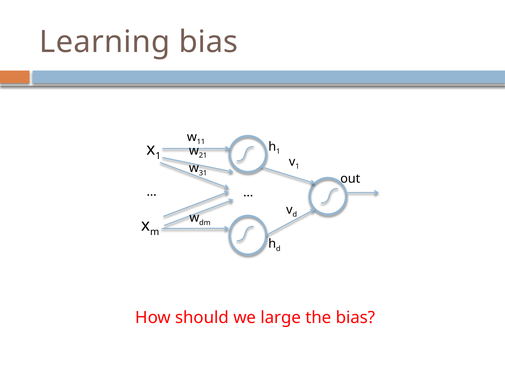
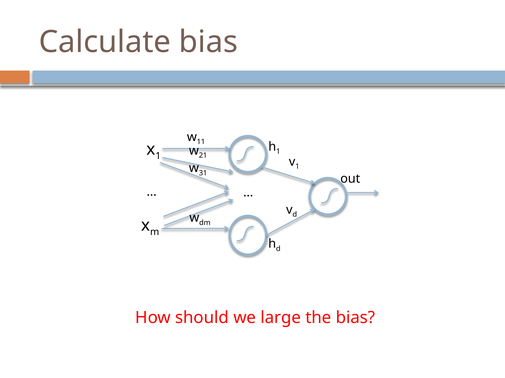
Learning: Learning -> Calculate
